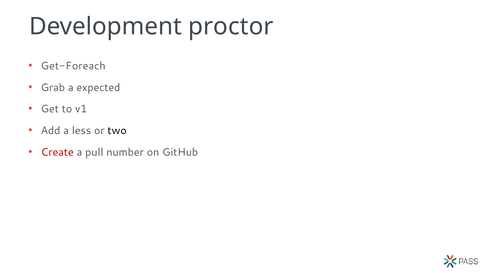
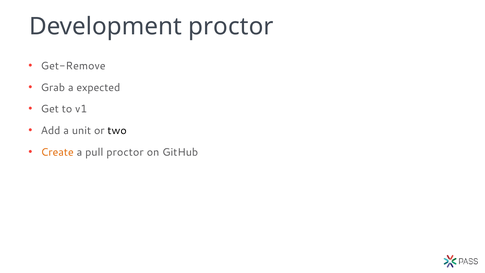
Get-Foreach: Get-Foreach -> Get-Remove
less: less -> unit
Create colour: red -> orange
pull number: number -> proctor
